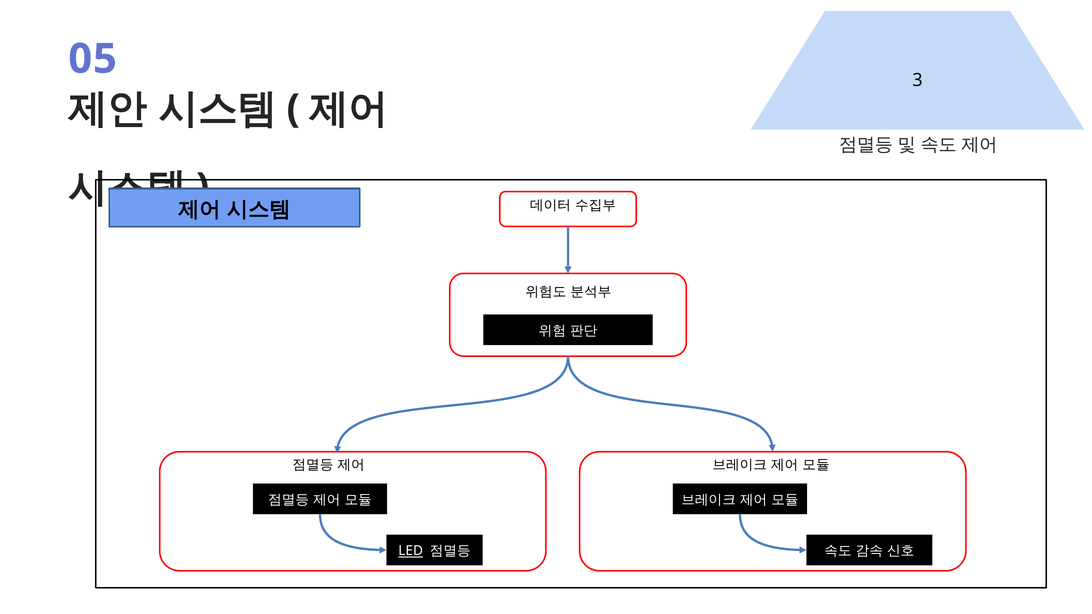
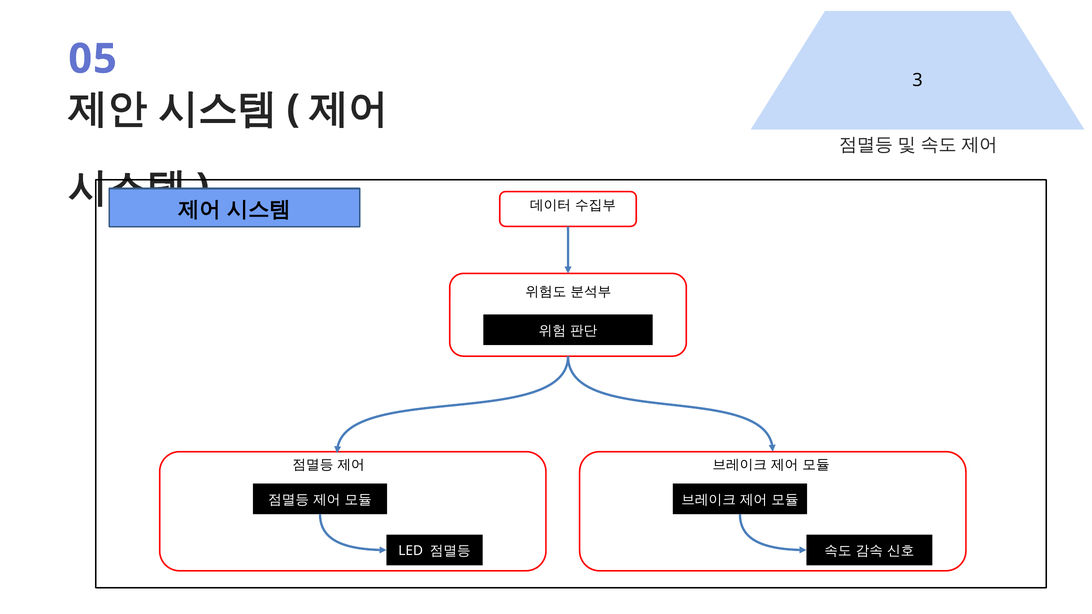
LED underline: present -> none
